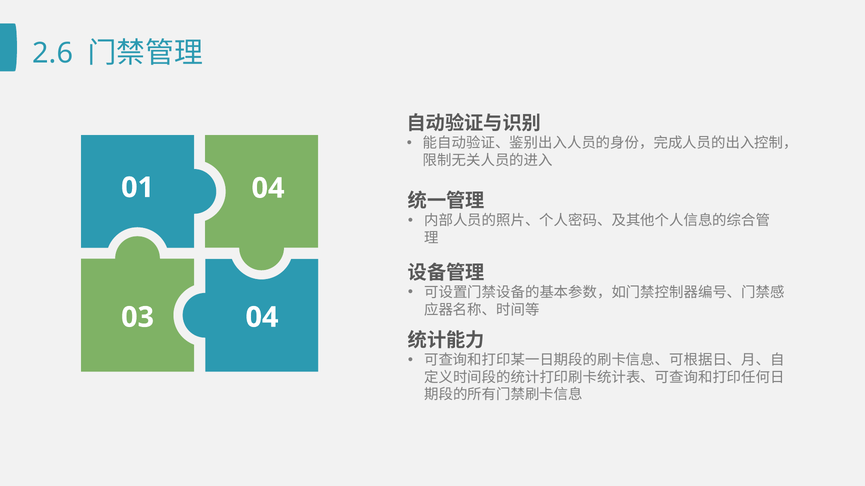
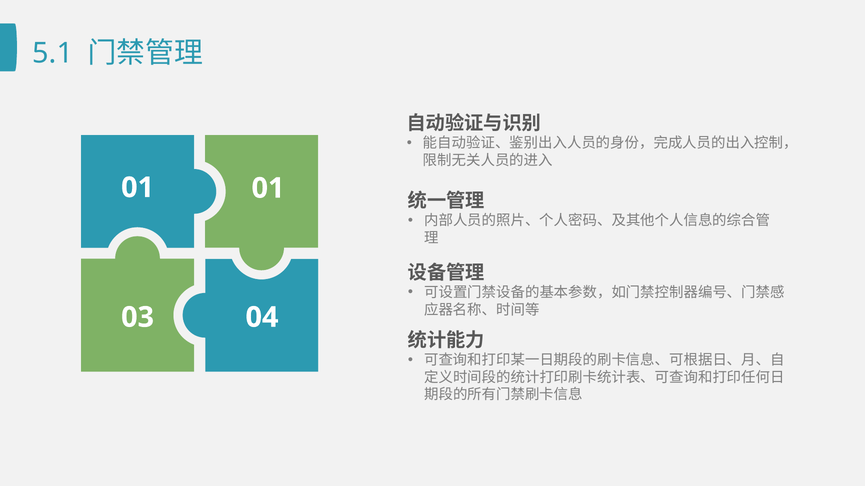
2.6: 2.6 -> 5.1
01 04: 04 -> 01
